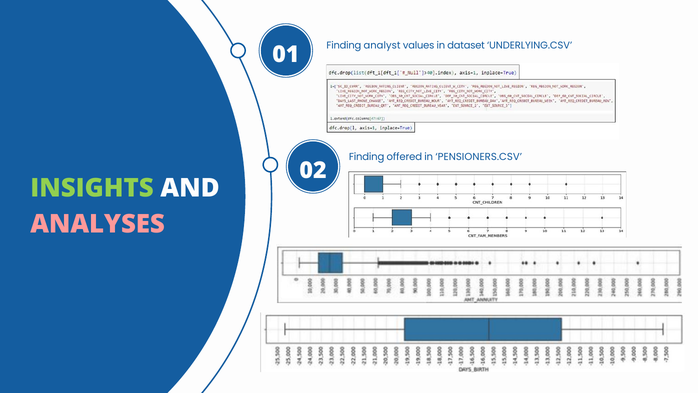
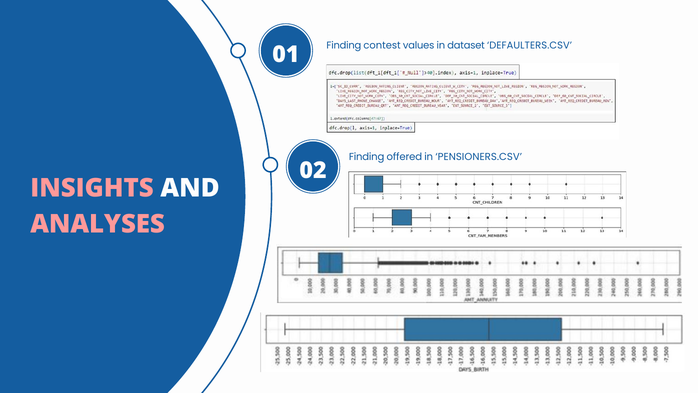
analyst: analyst -> contest
UNDERLYING.CSV: UNDERLYING.CSV -> DEFAULTERS.CSV
INSIGHTS colour: light green -> pink
